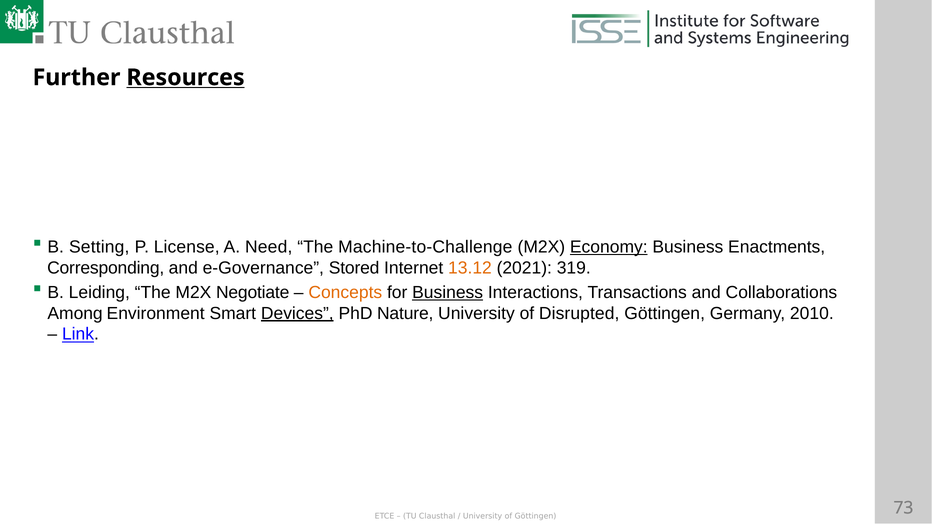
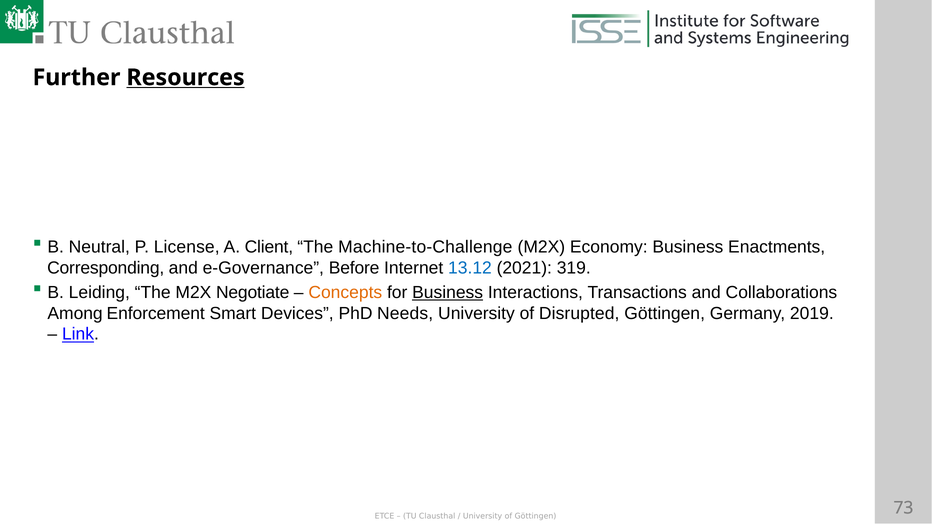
Setting: Setting -> Neutral
Need: Need -> Client
Economy underline: present -> none
Stored: Stored -> Before
13.12 colour: orange -> blue
Environment: Environment -> Enforcement
Devices underline: present -> none
Nature: Nature -> Needs
2010: 2010 -> 2019
